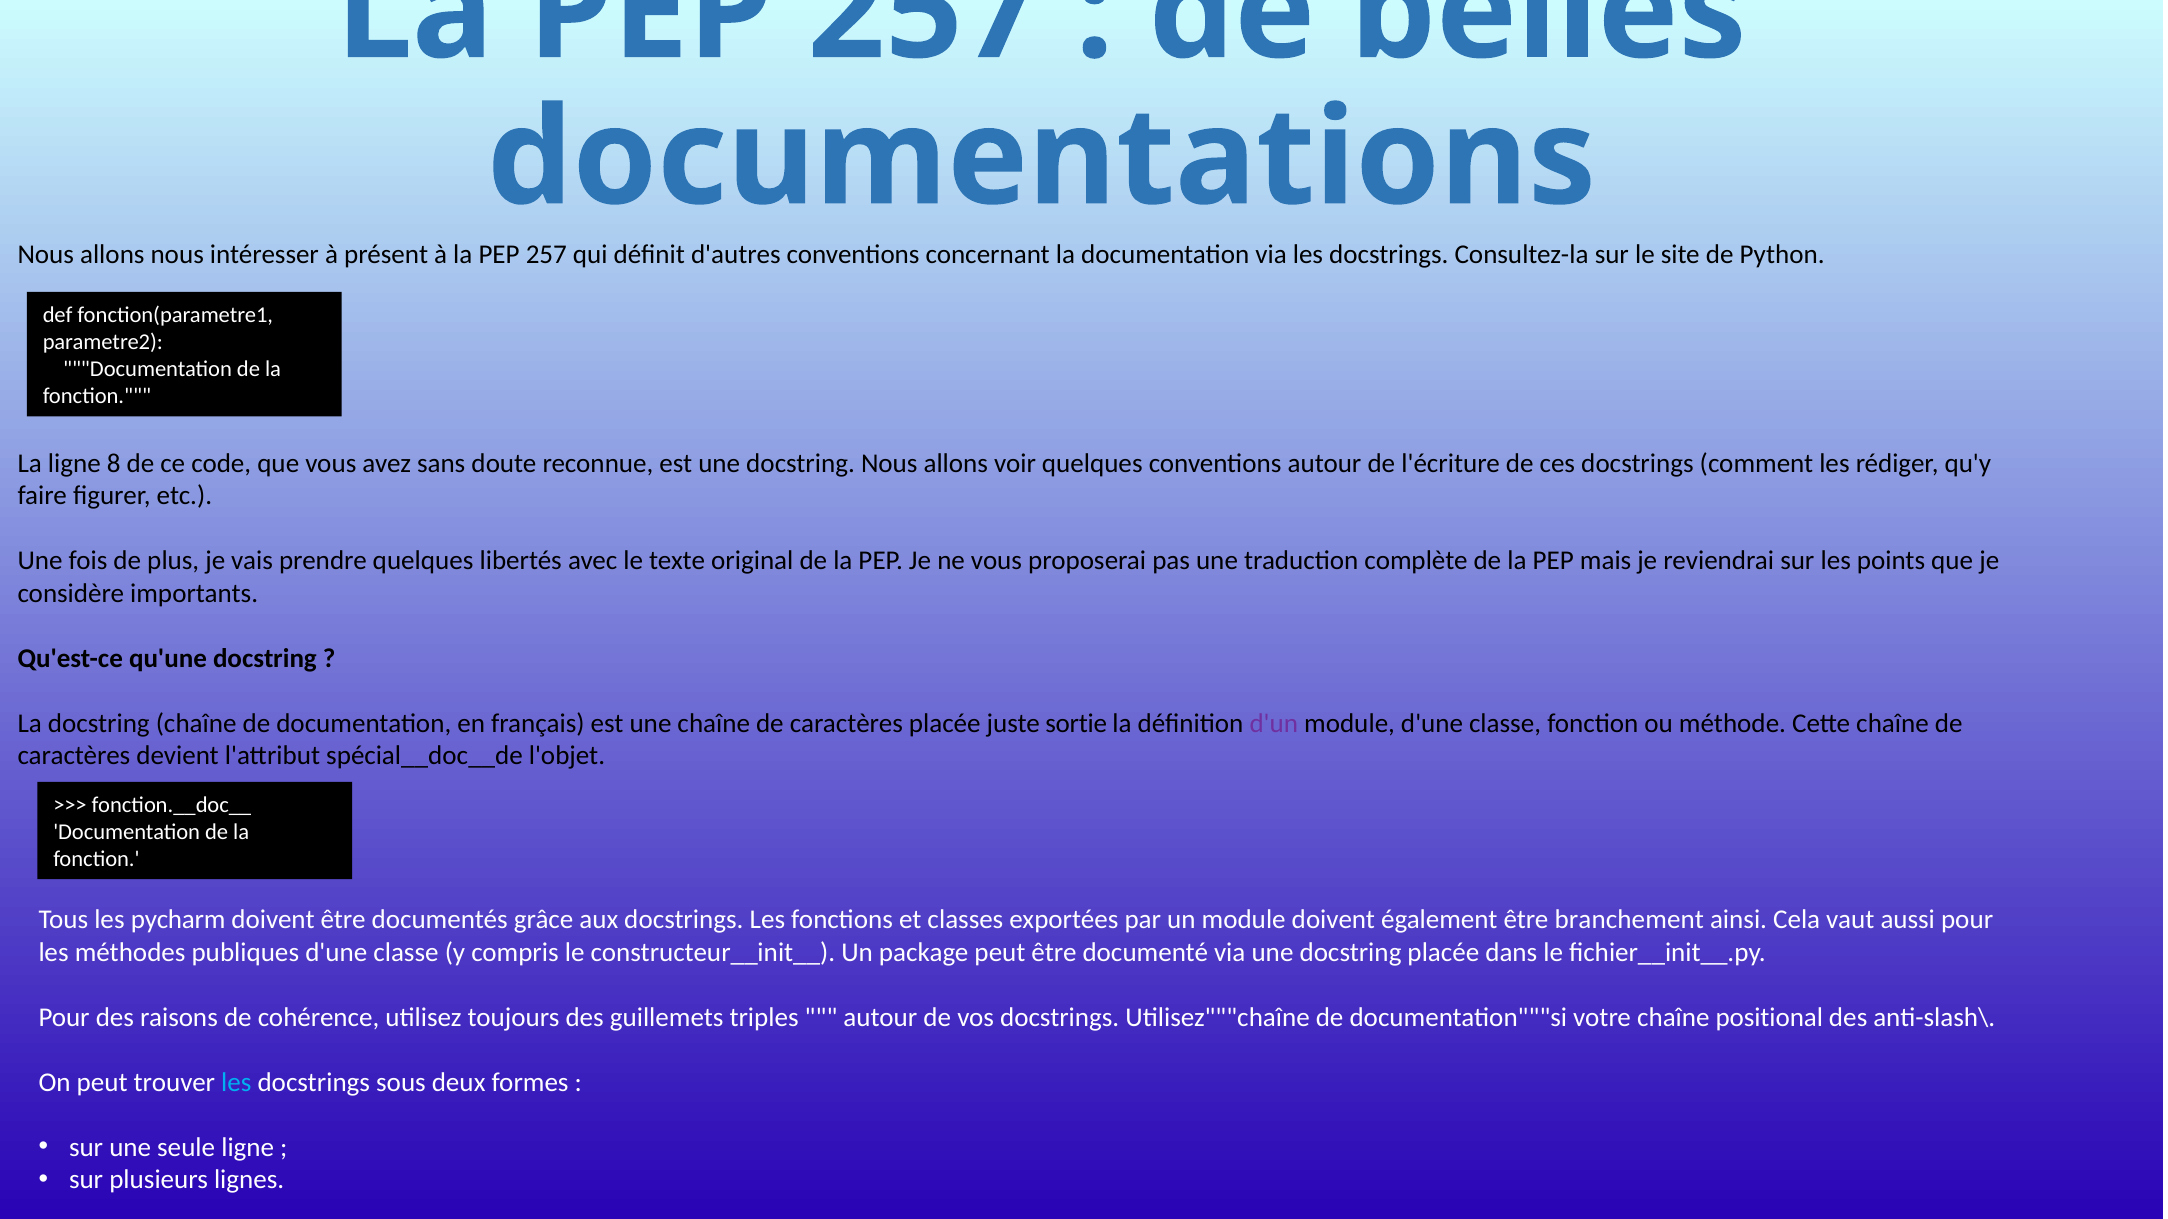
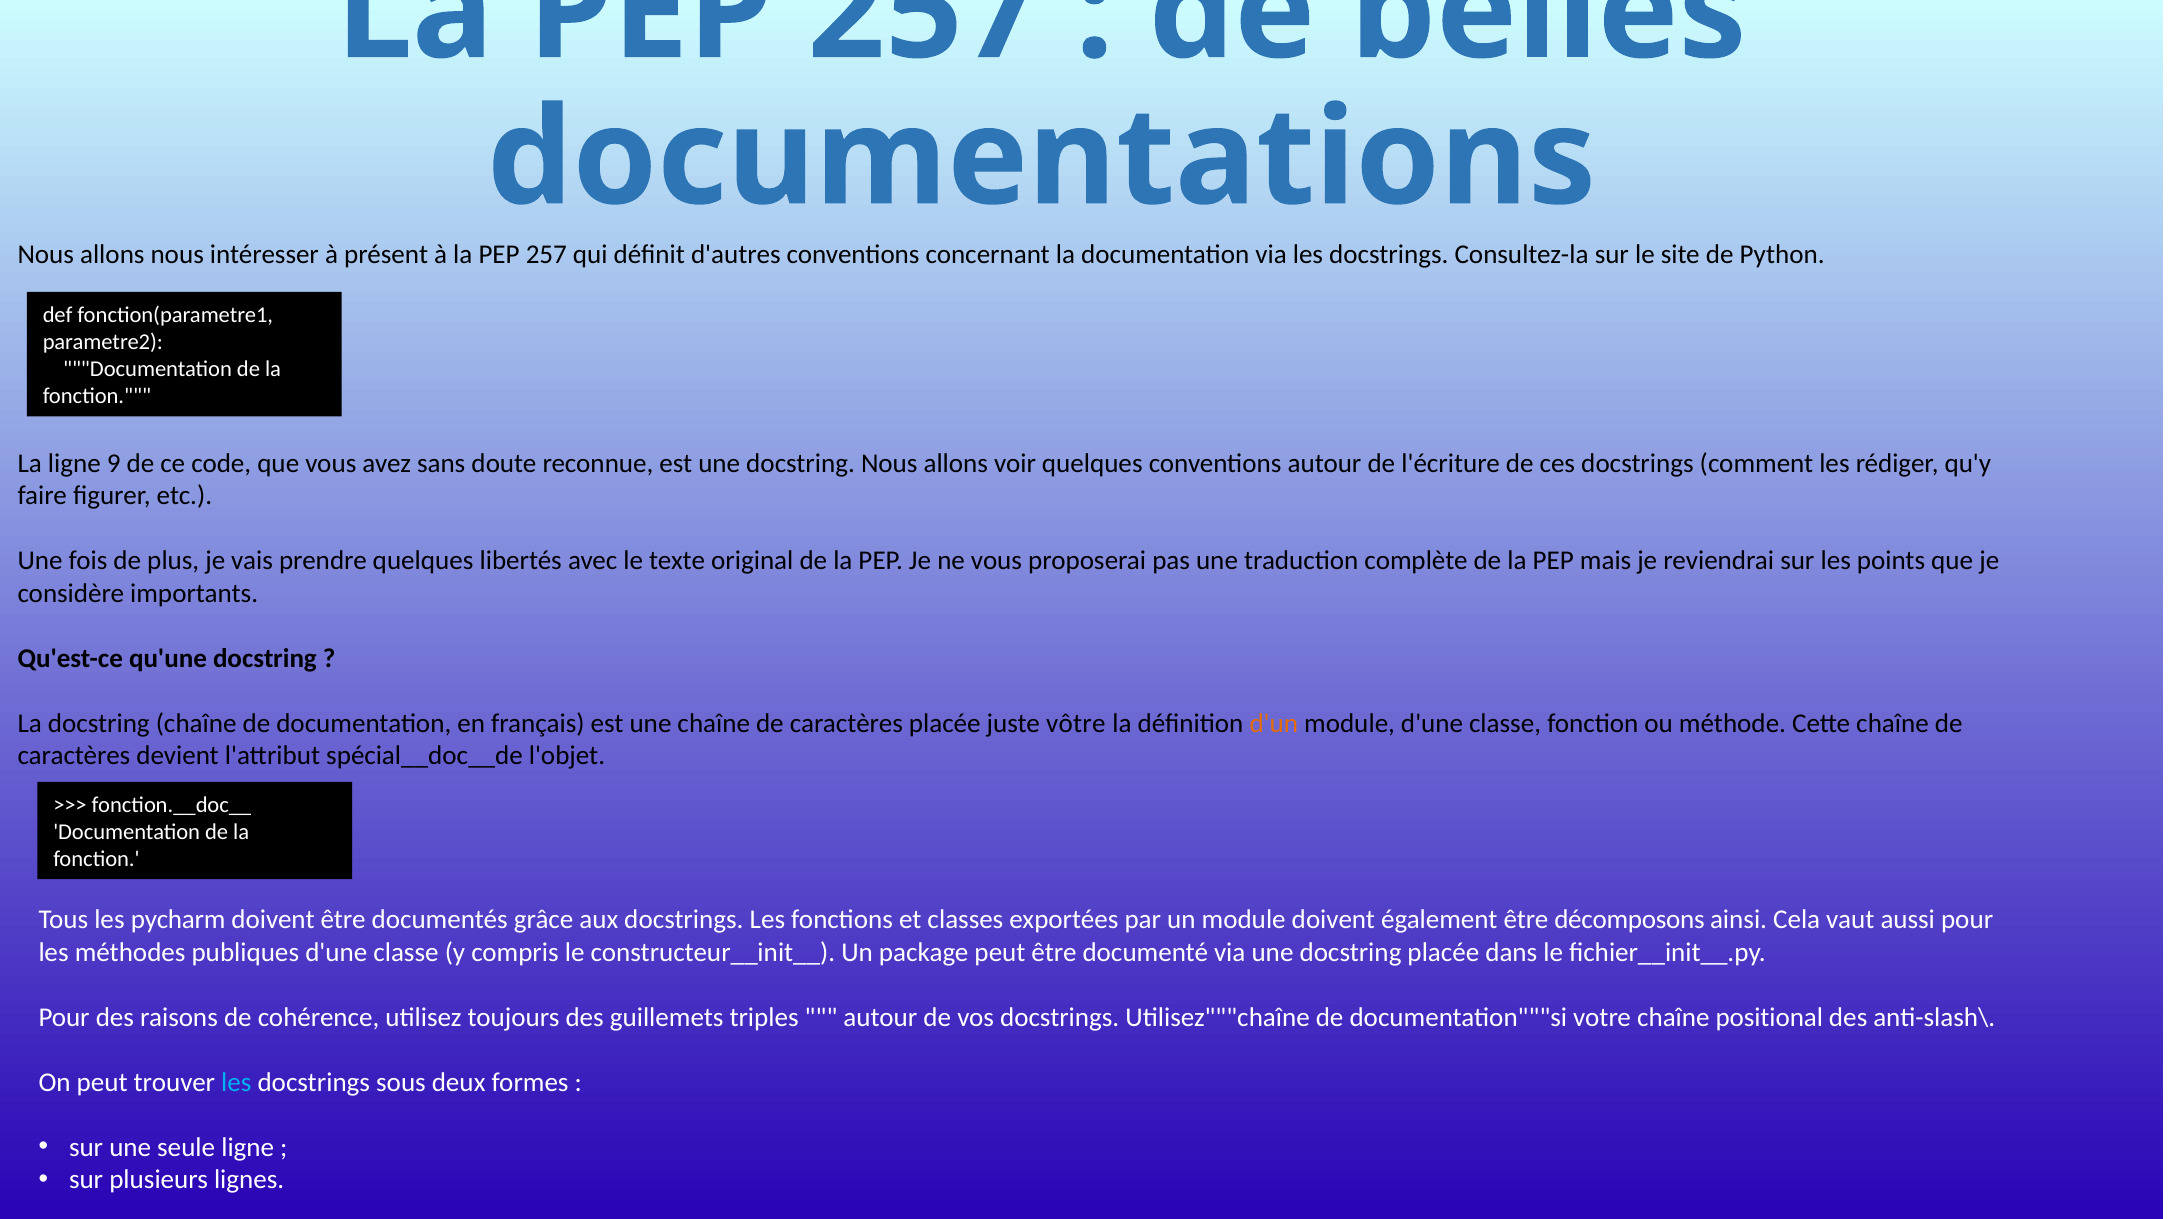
8: 8 -> 9
sortie: sortie -> vôtre
d'un colour: purple -> orange
branchement: branchement -> décomposons
